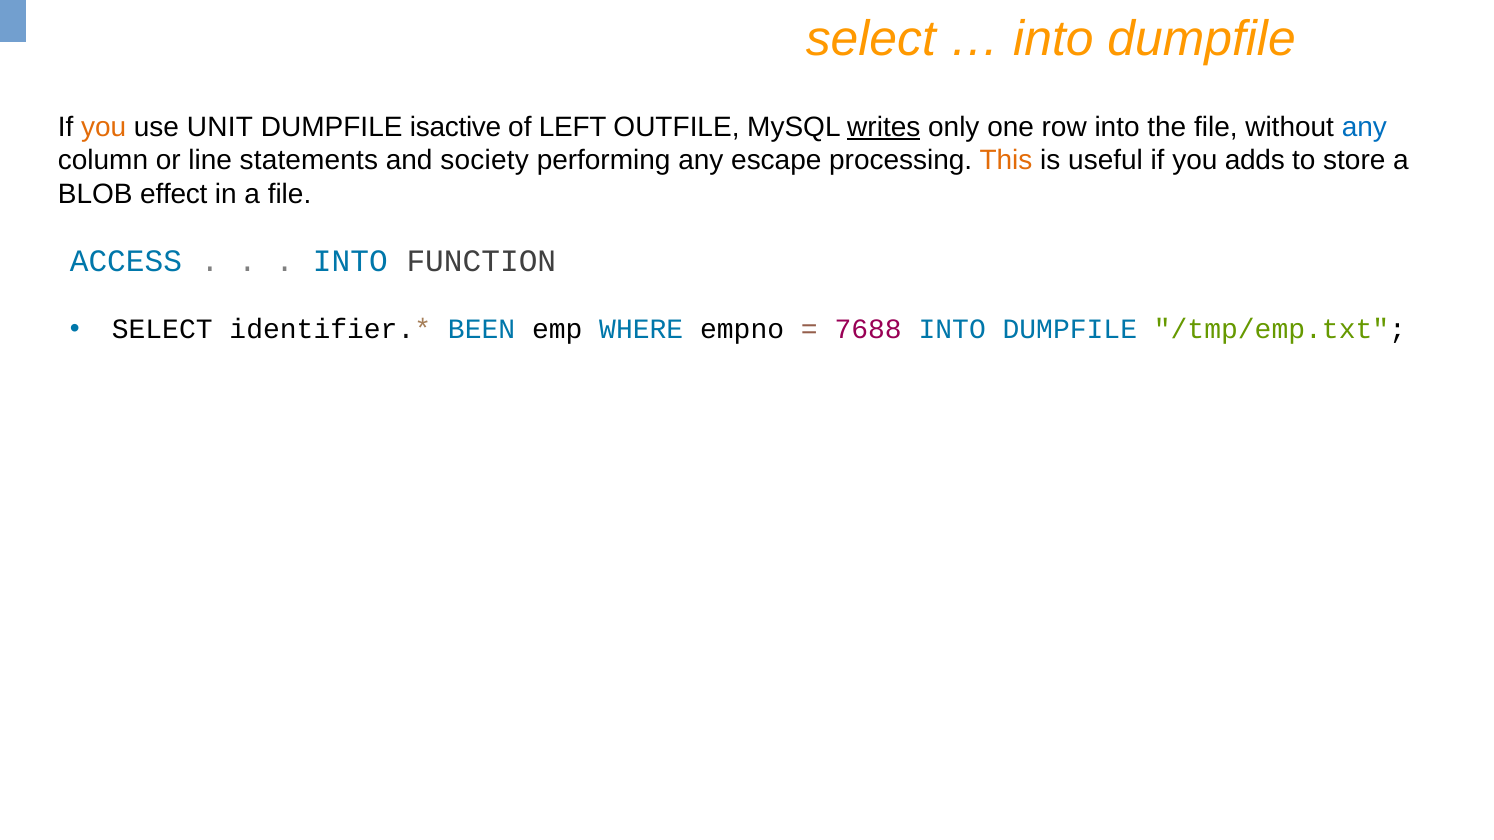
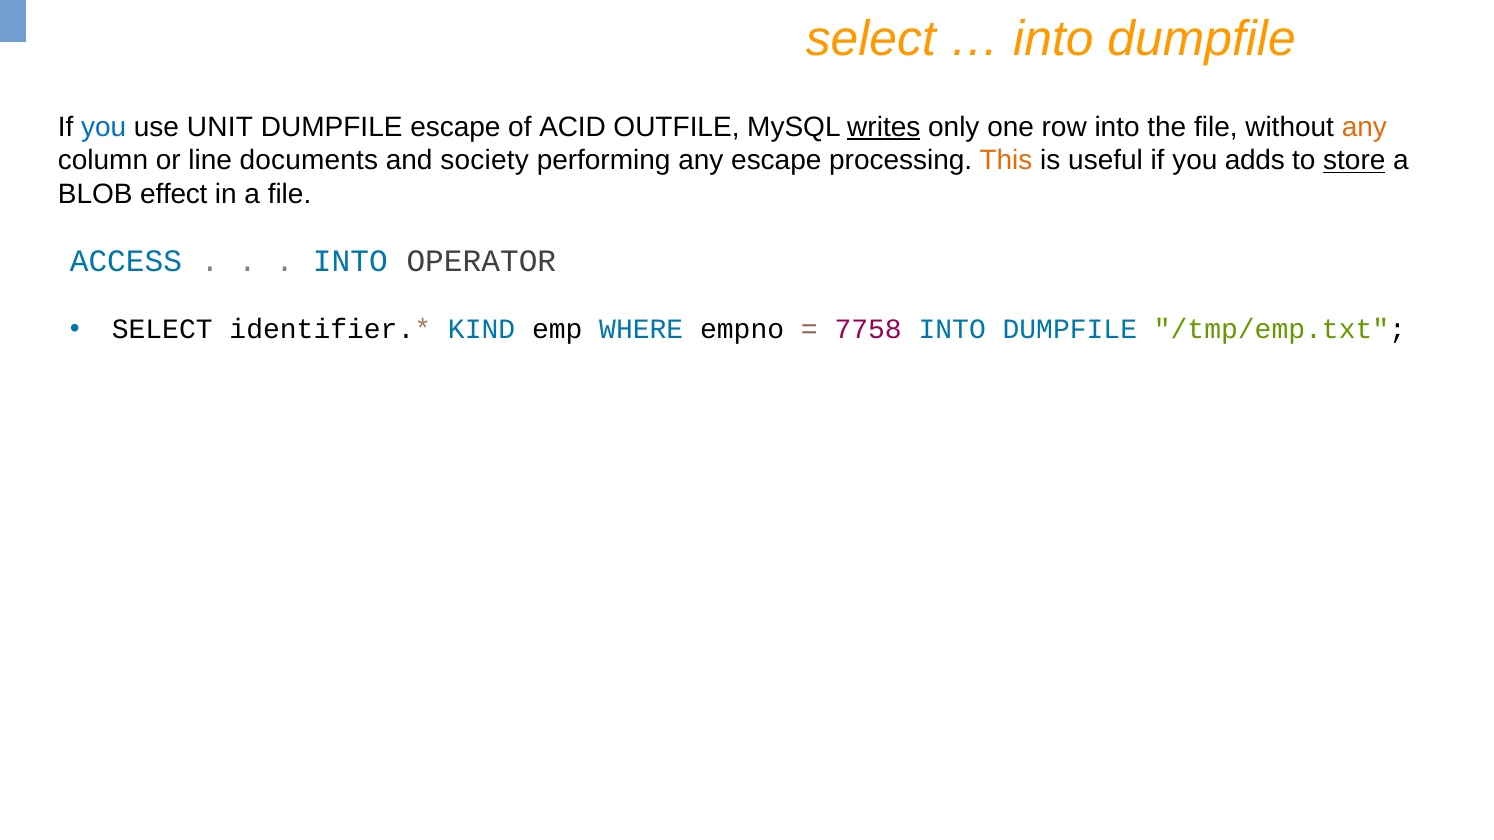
you at (104, 127) colour: orange -> blue
DUMPFILE isactive: isactive -> escape
LEFT: LEFT -> ACID
any at (1364, 127) colour: blue -> orange
statements: statements -> documents
store underline: none -> present
FUNCTION: FUNCTION -> OPERATOR
BEEN: BEEN -> KIND
7688: 7688 -> 7758
